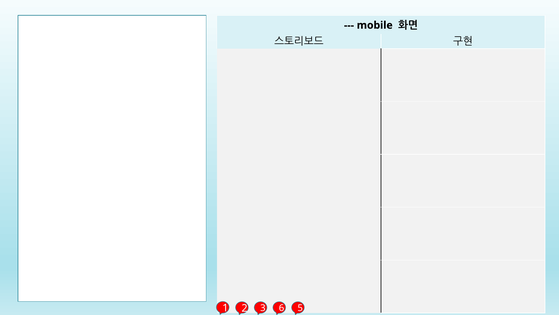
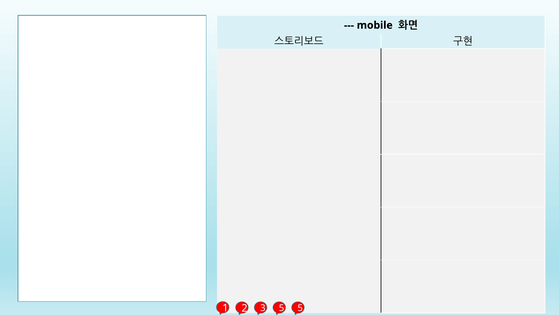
3 6: 6 -> 5
